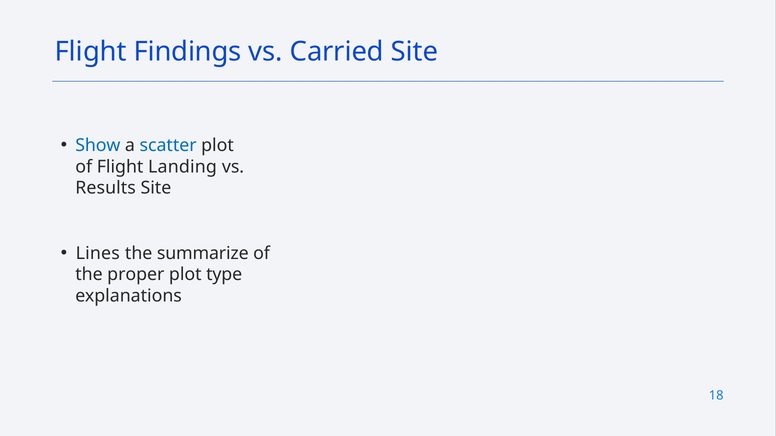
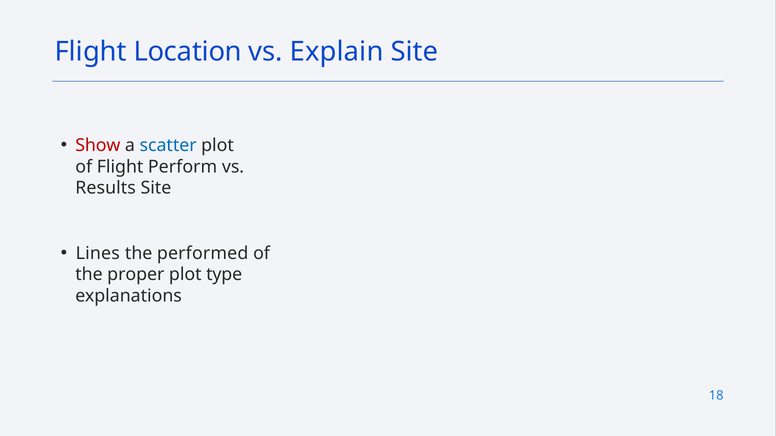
Findings: Findings -> Location
Carried: Carried -> Explain
Show colour: blue -> red
Landing: Landing -> Perform
summarize: summarize -> performed
